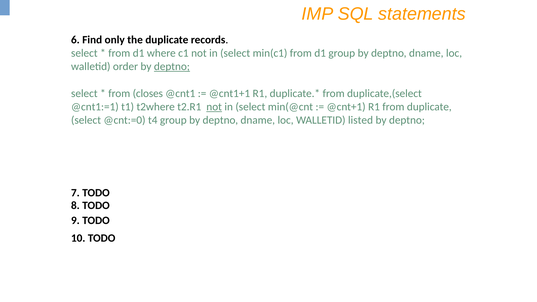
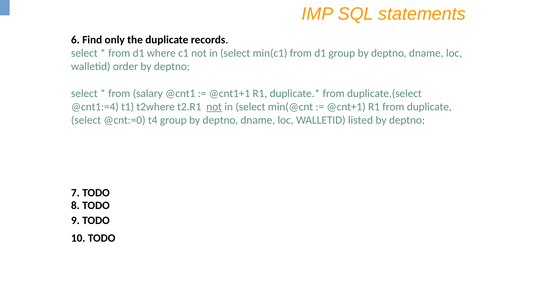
deptno at (172, 67) underline: present -> none
closes: closes -> salary
@cnt1:=1: @cnt1:=1 -> @cnt1:=4
